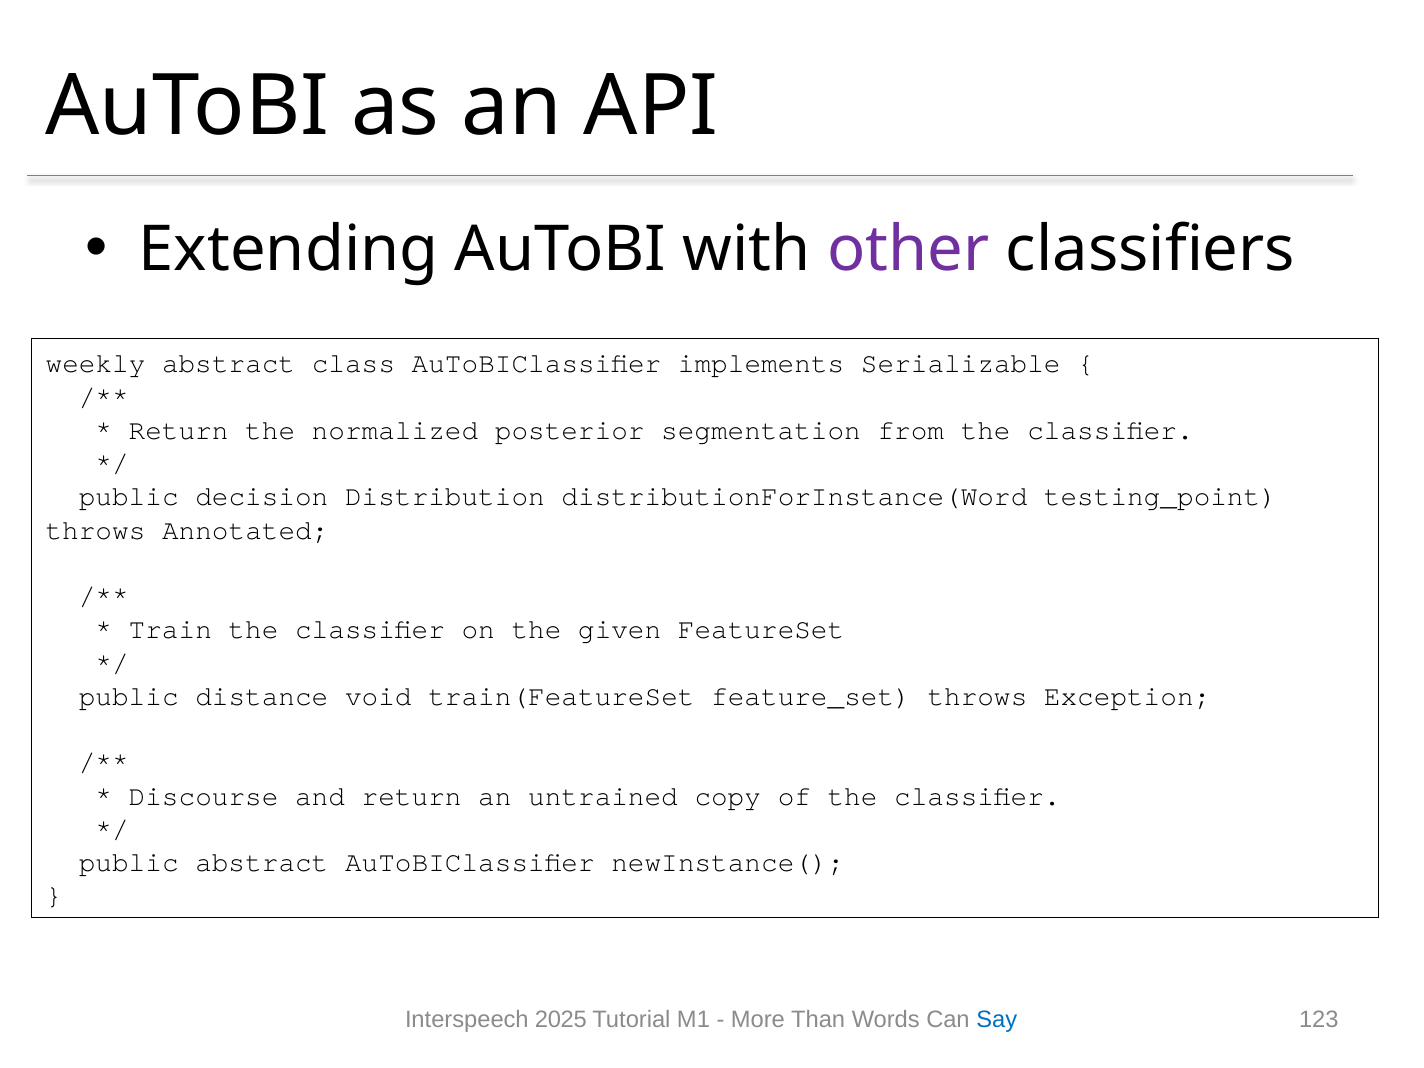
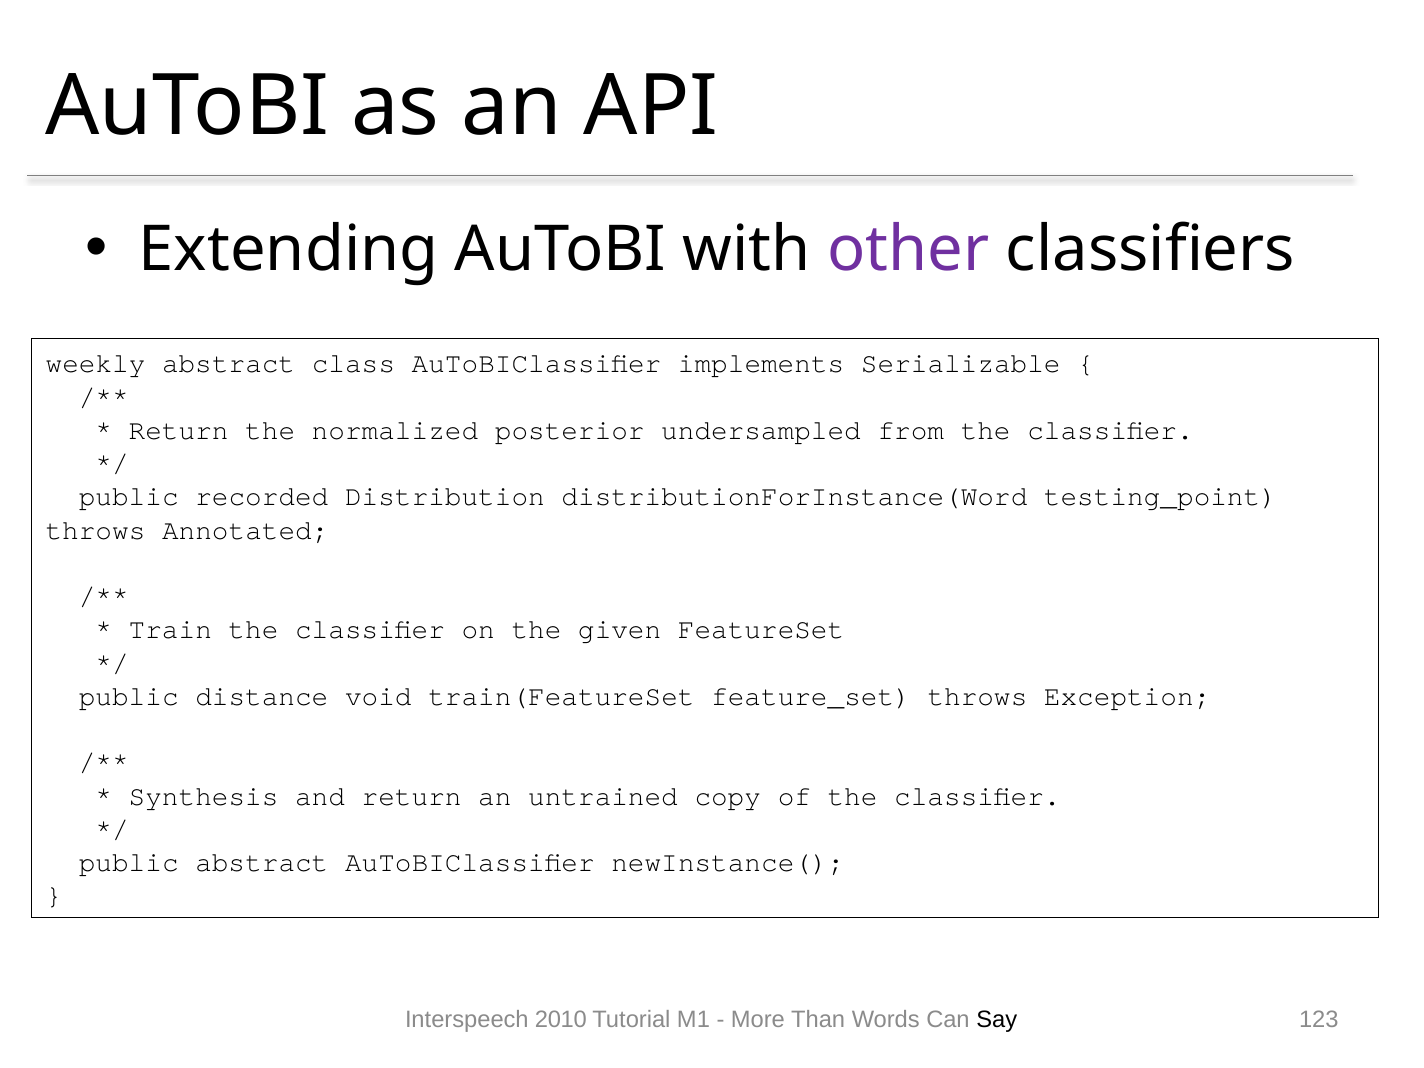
segmentation: segmentation -> undersampled
decision: decision -> recorded
Discourse: Discourse -> Synthesis
2025: 2025 -> 2010
Say colour: blue -> black
